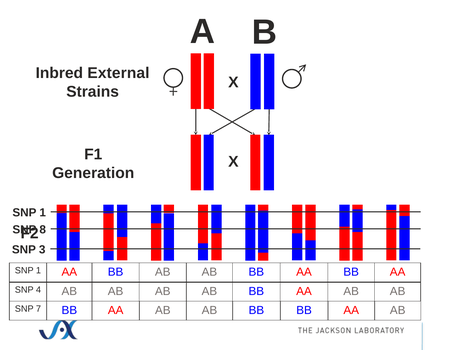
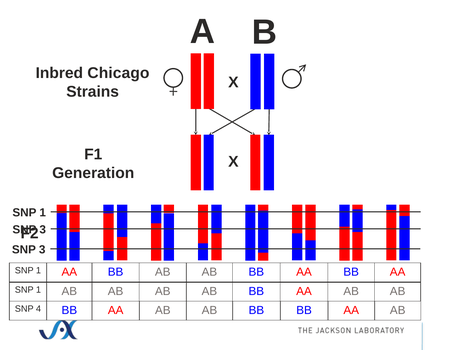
External: External -> Chicago
8 at (43, 230): 8 -> 3
4 at (38, 290): 4 -> 1
7: 7 -> 4
